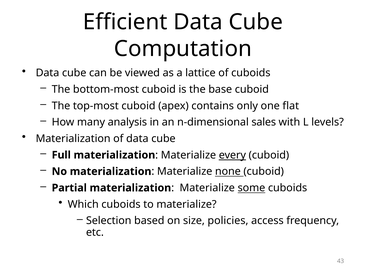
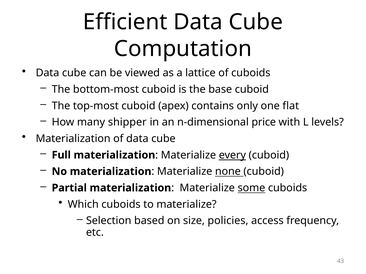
analysis: analysis -> shipper
sales: sales -> price
